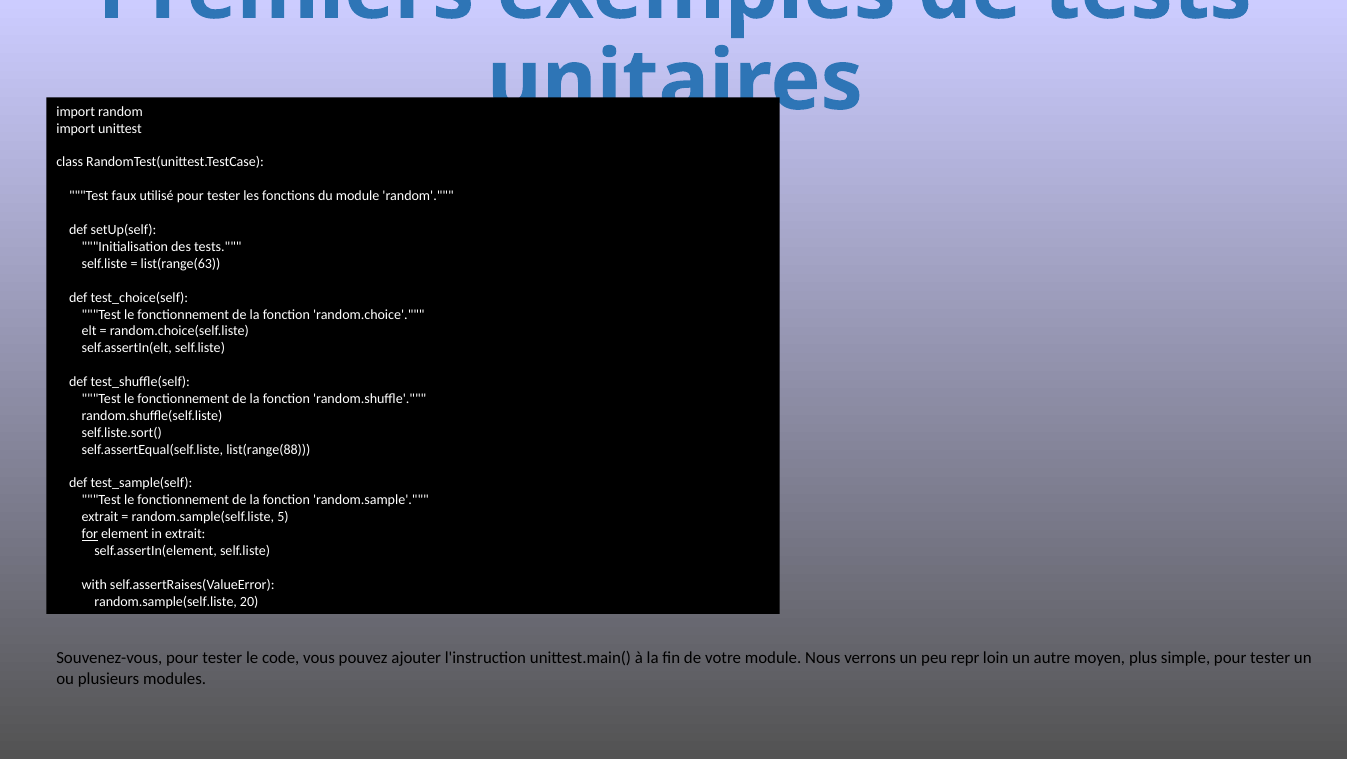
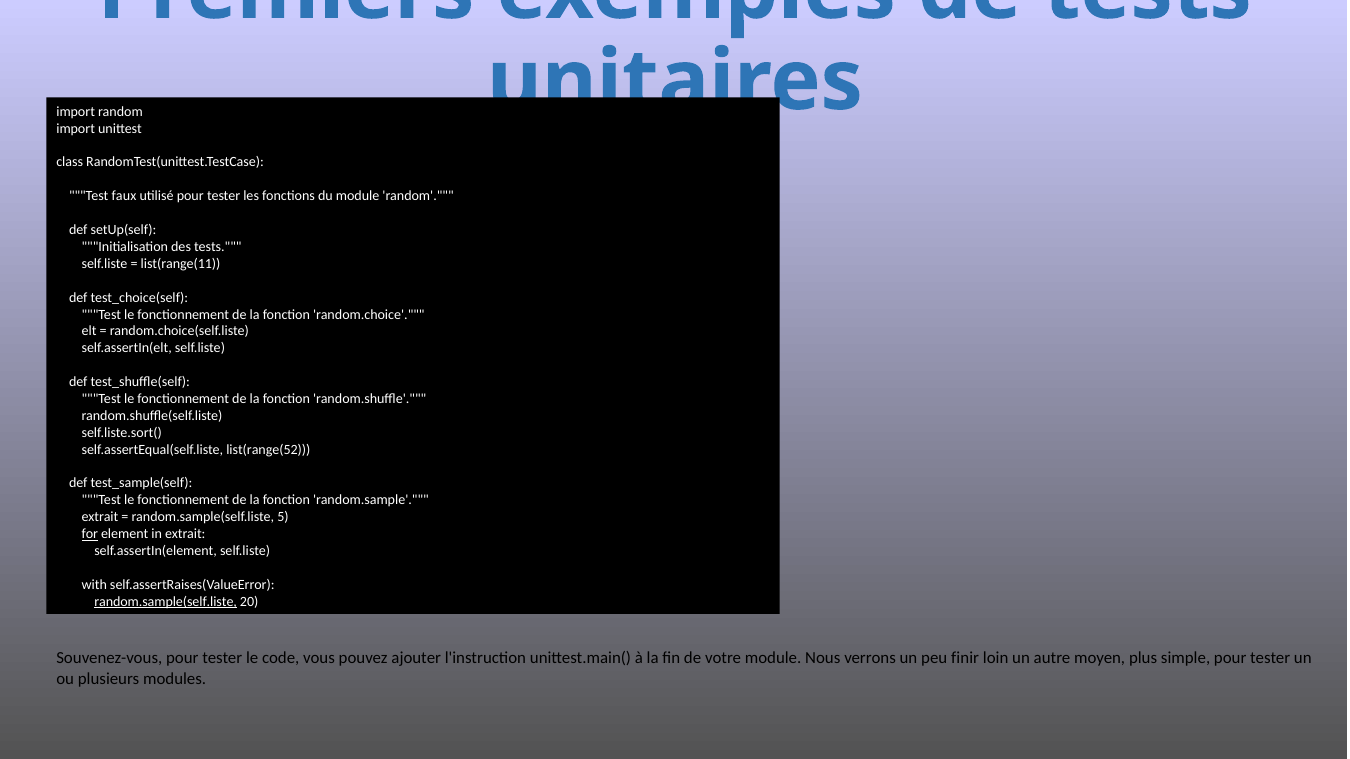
list(range(63: list(range(63 -> list(range(11
list(range(88: list(range(88 -> list(range(52
random.sample(self.liste at (166, 602) underline: none -> present
repr: repr -> finir
